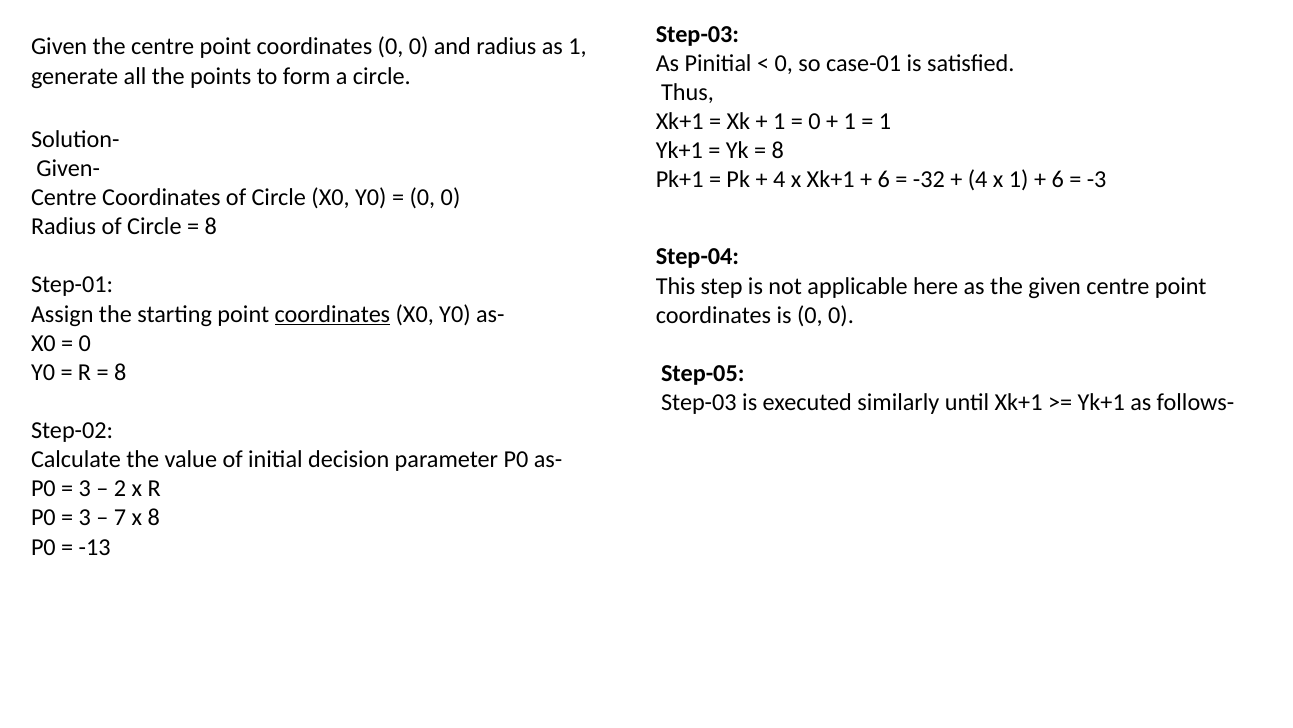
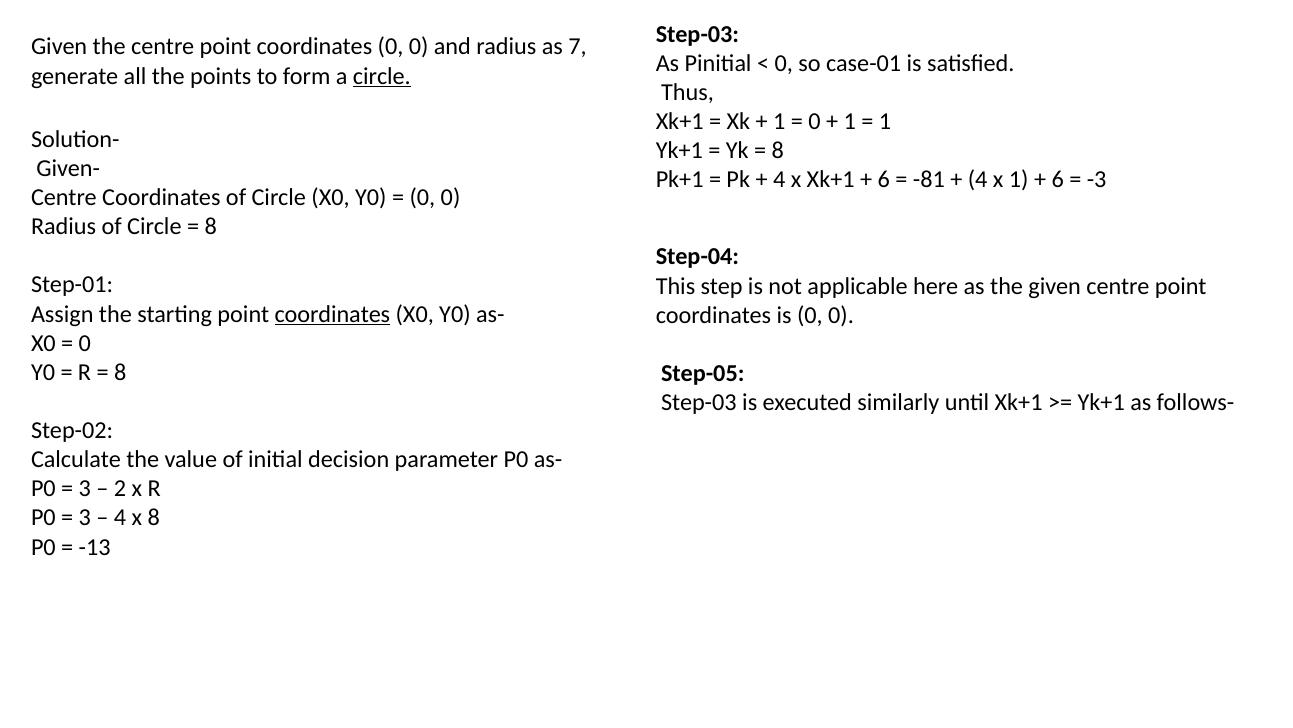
as 1: 1 -> 7
circle at (382, 76) underline: none -> present
-32: -32 -> -81
7 at (120, 517): 7 -> 4
